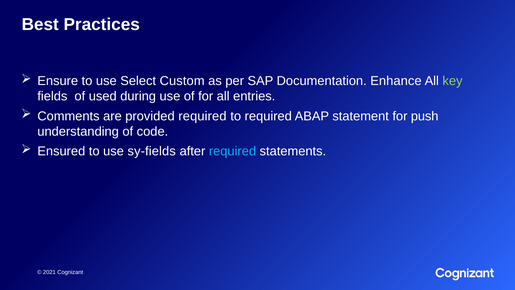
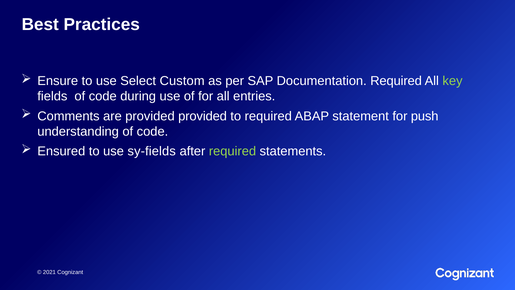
Documentation Enhance: Enhance -> Required
fields of used: used -> code
provided required: required -> provided
required at (232, 151) colour: light blue -> light green
